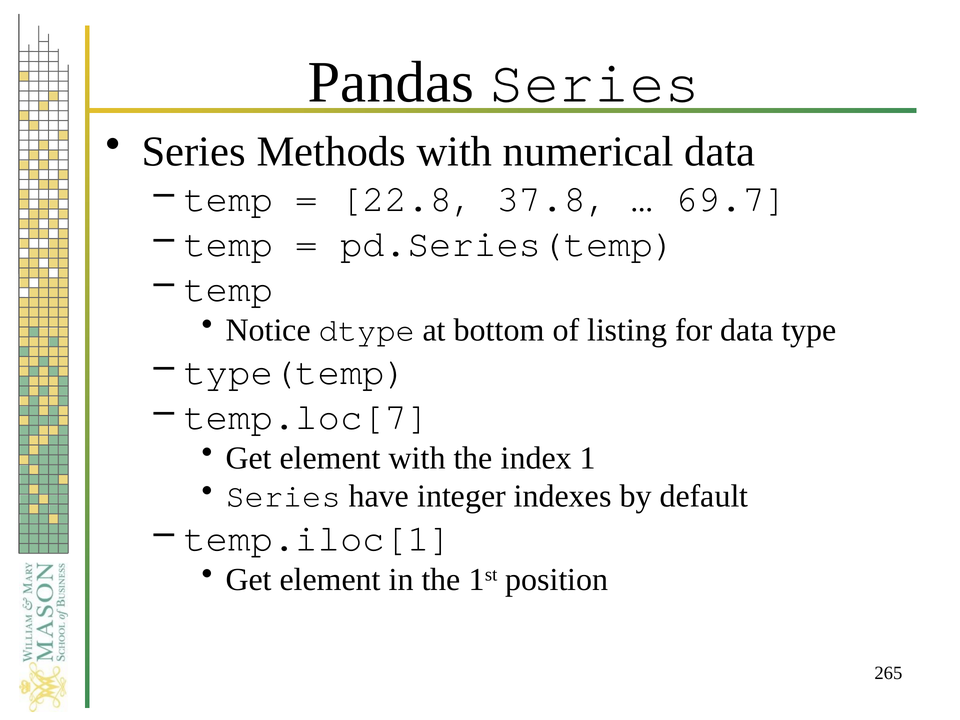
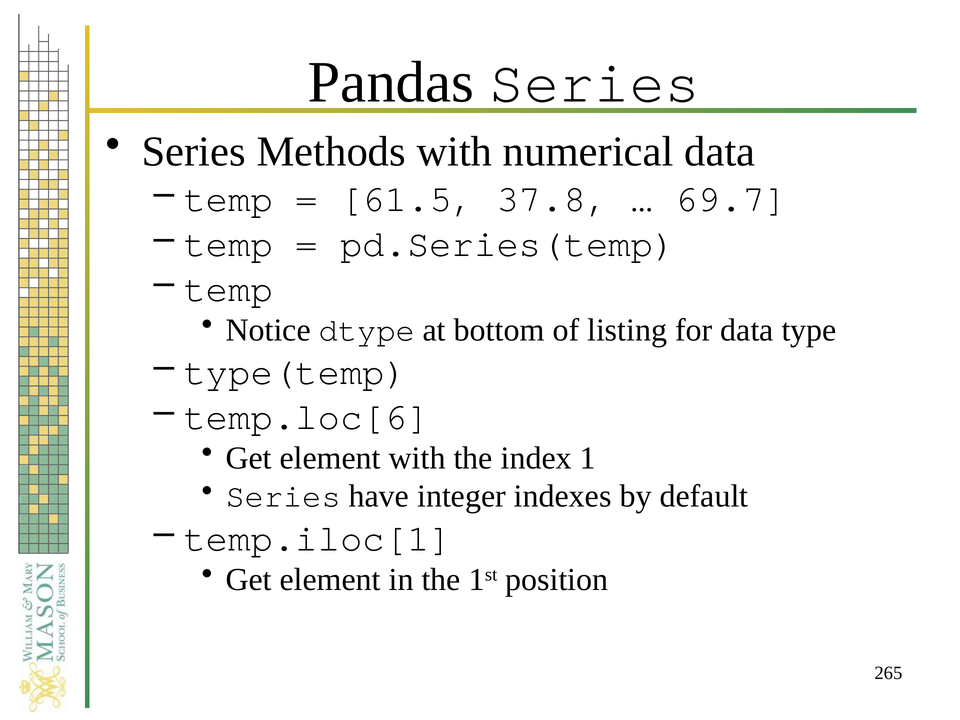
22.8: 22.8 -> 61.5
temp.loc[7: temp.loc[7 -> temp.loc[6
